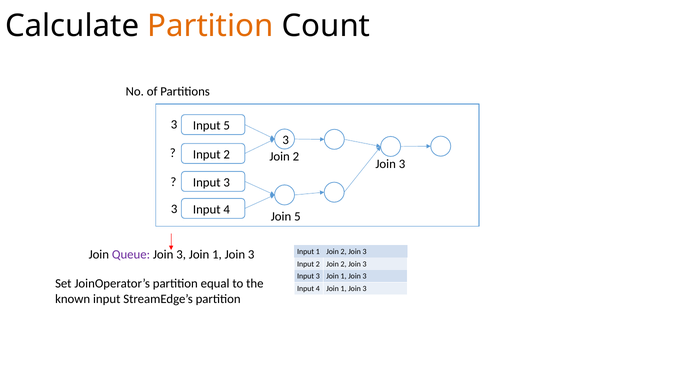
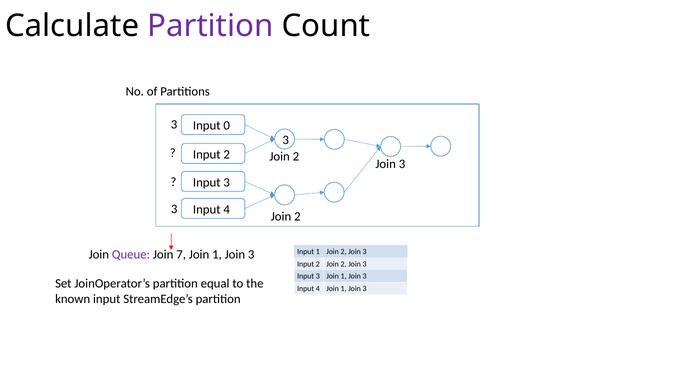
Partition at (210, 26) colour: orange -> purple
Input 5: 5 -> 0
5 at (297, 216): 5 -> 2
3 at (181, 254): 3 -> 7
